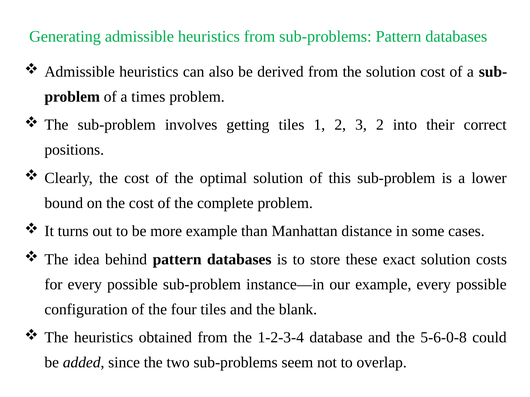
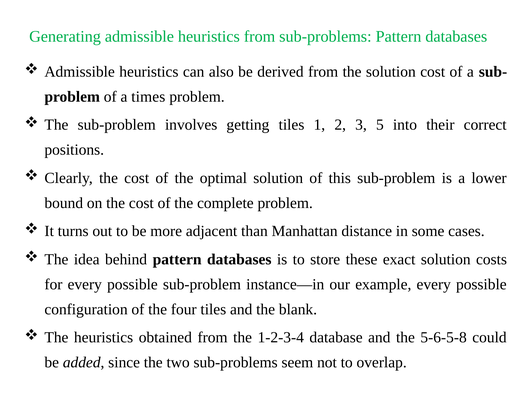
3 2: 2 -> 5
more example: example -> adjacent
5-6-0-8: 5-6-0-8 -> 5-6-5-8
